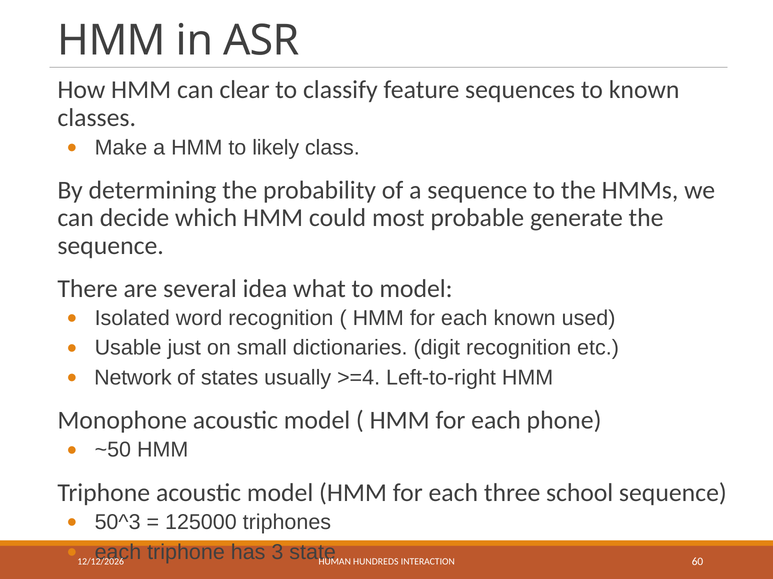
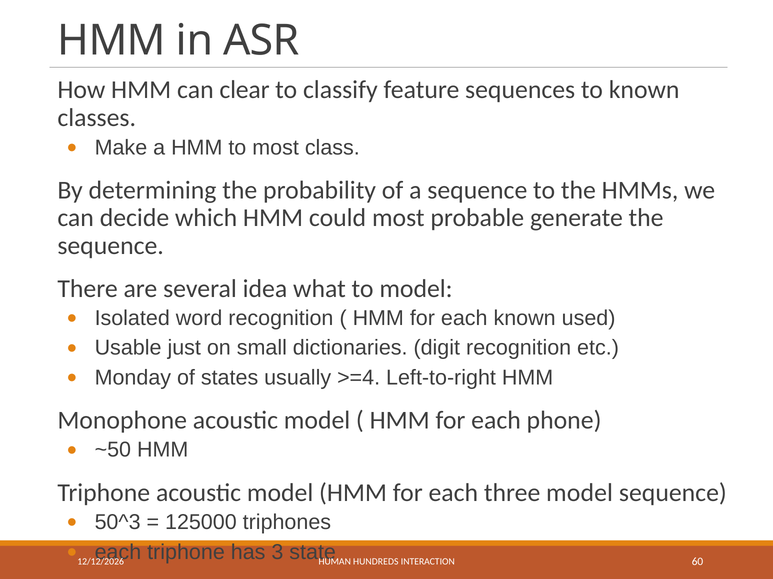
to likely: likely -> most
Network: Network -> Monday
three school: school -> model
